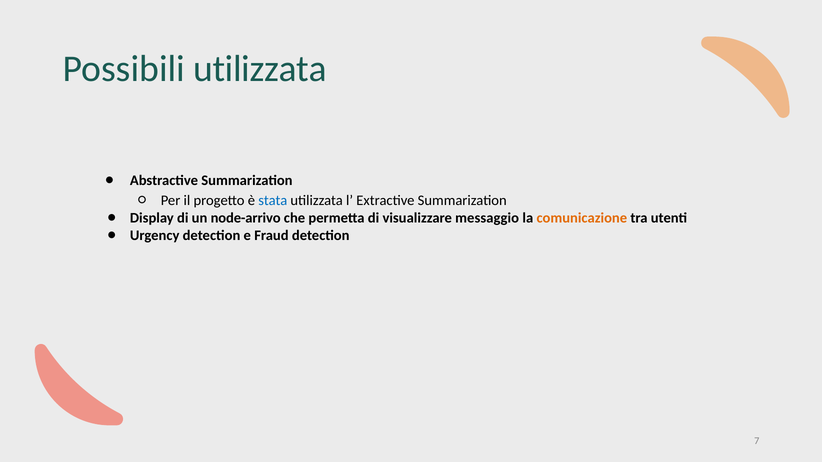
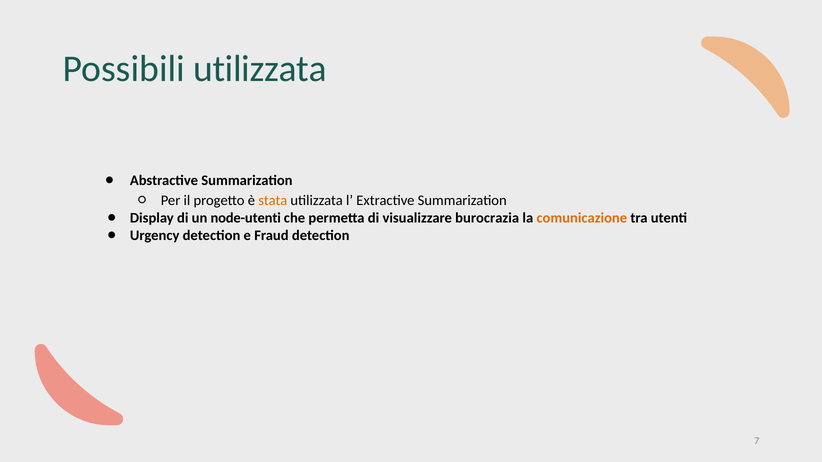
stata colour: blue -> orange
node-arrivo: node-arrivo -> node-utenti
messaggio: messaggio -> burocrazia
